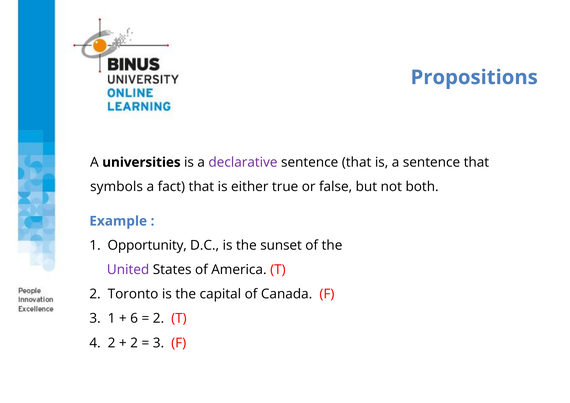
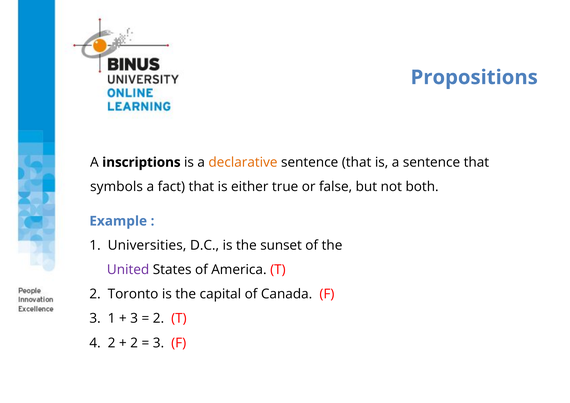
universities: universities -> inscriptions
declarative colour: purple -> orange
Opportunity: Opportunity -> Universities
6 at (134, 319): 6 -> 3
